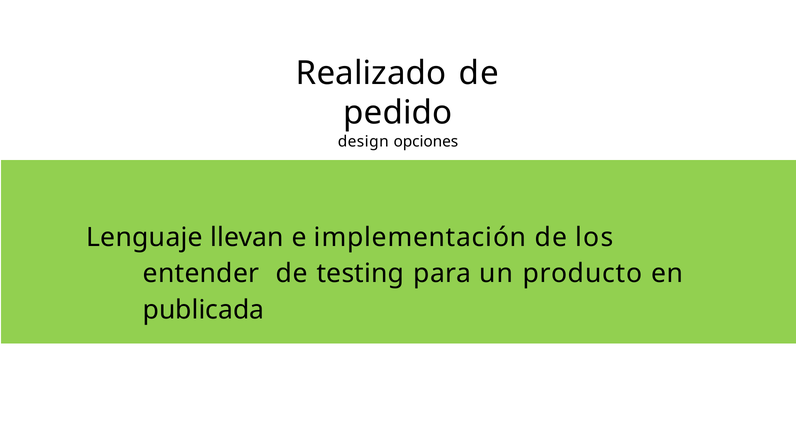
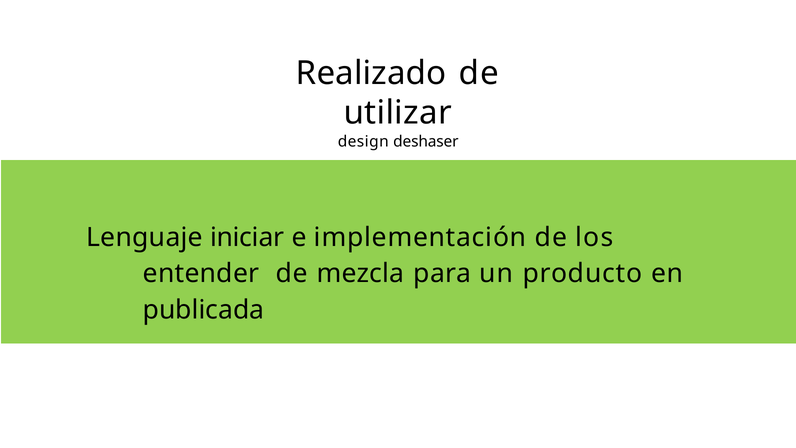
pedido: pedido -> utilizar
opciones: opciones -> deshaser
llevan: llevan -> iniciar
testing: testing -> mezcla
